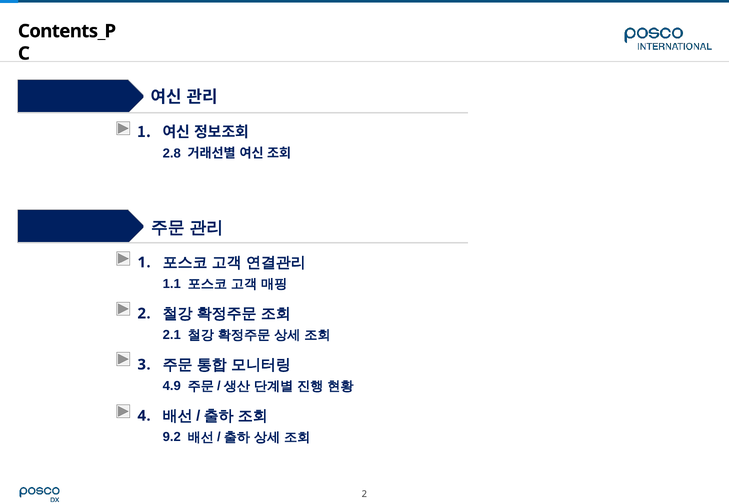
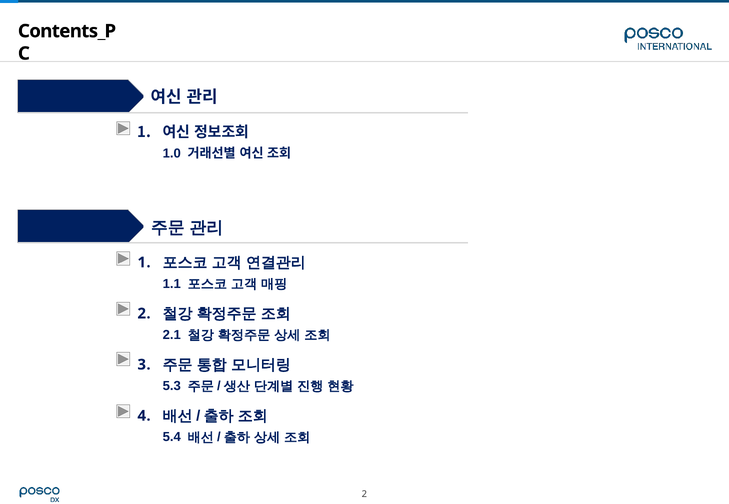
2.8: 2.8 -> 1.0
4.9: 4.9 -> 5.3
9.2: 9.2 -> 5.4
